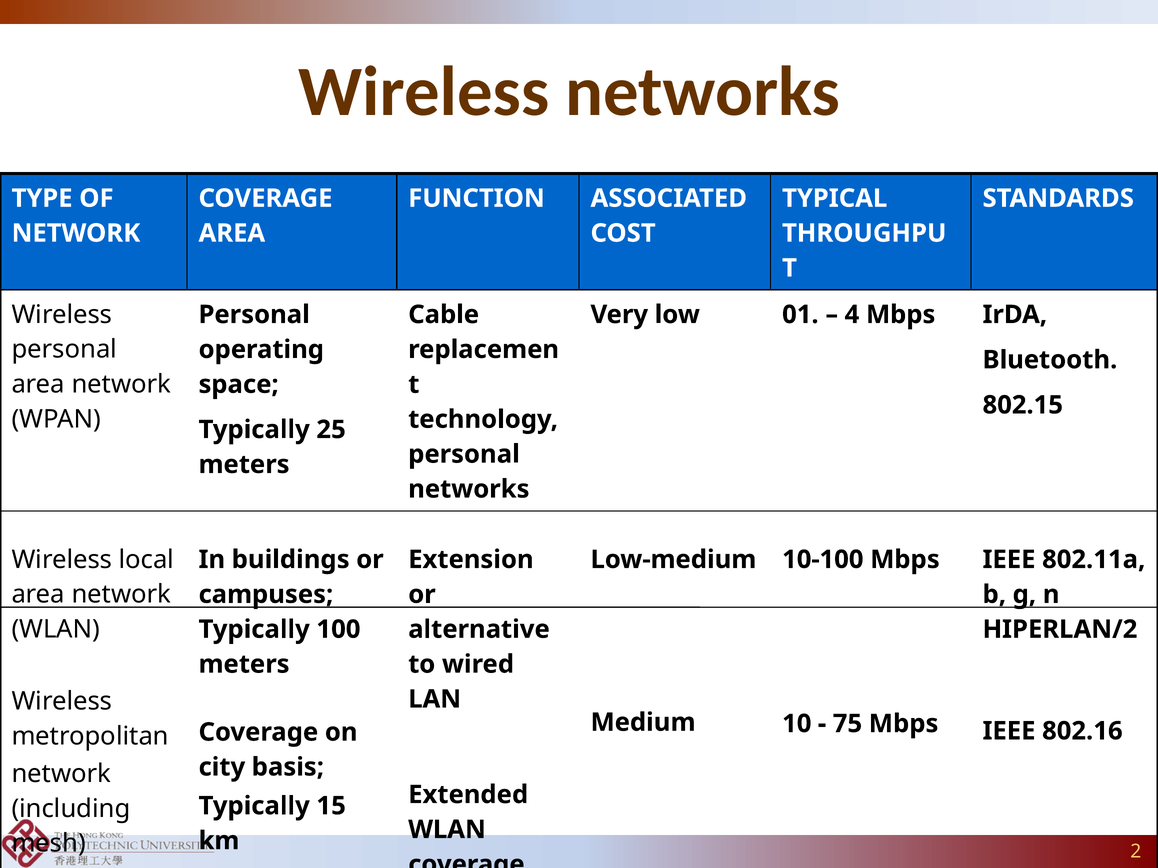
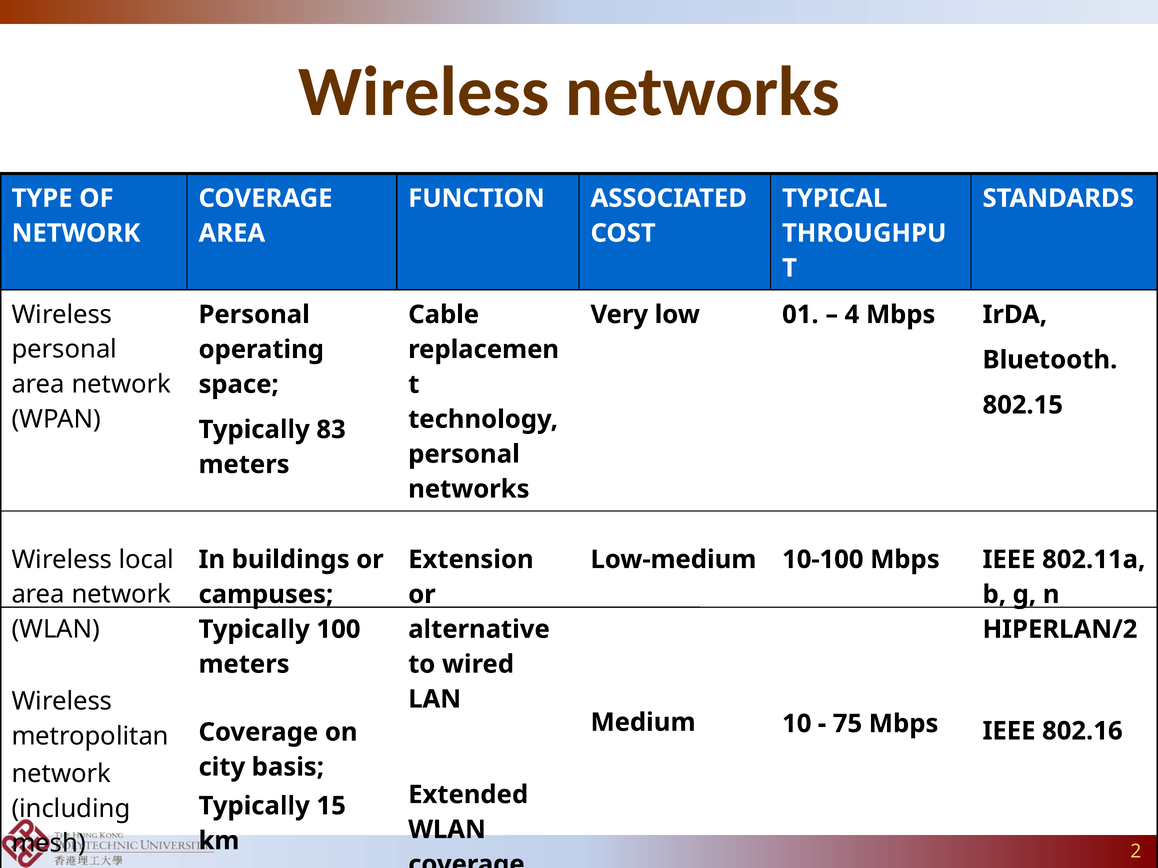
25: 25 -> 83
